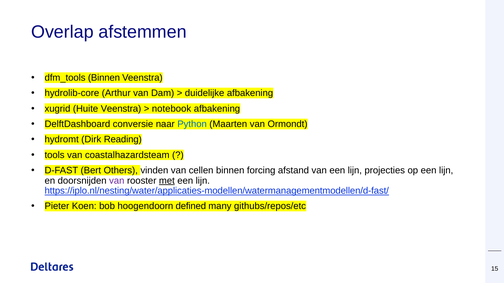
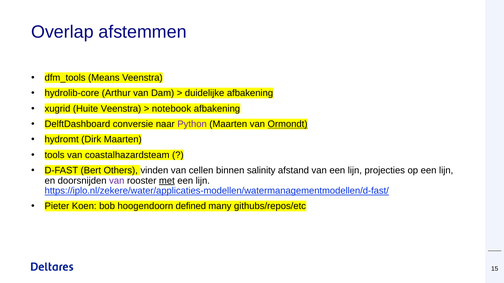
dfm_tools Binnen: Binnen -> Means
Python colour: blue -> purple
Ormondt underline: none -> present
Dirk Reading: Reading -> Maarten
forcing: forcing -> salinity
https://iplo.nl/nesting/water/applicaties-modellen/watermanagementmodellen/d-fast/: https://iplo.nl/nesting/water/applicaties-modellen/watermanagementmodellen/d-fast/ -> https://iplo.nl/zekere/water/applicaties-modellen/watermanagementmodellen/d-fast/
